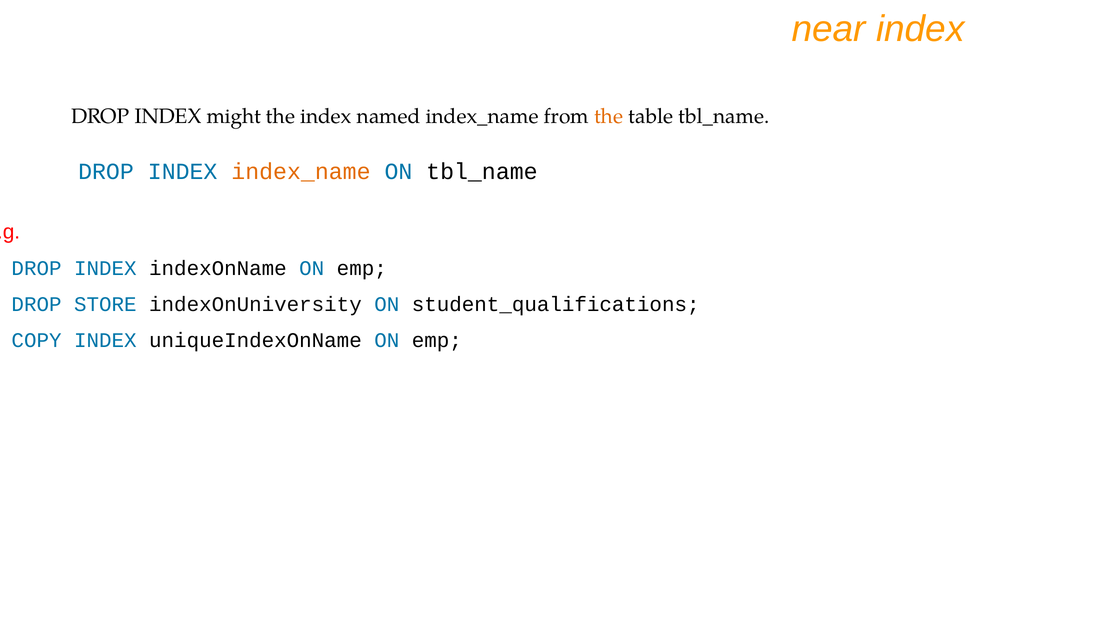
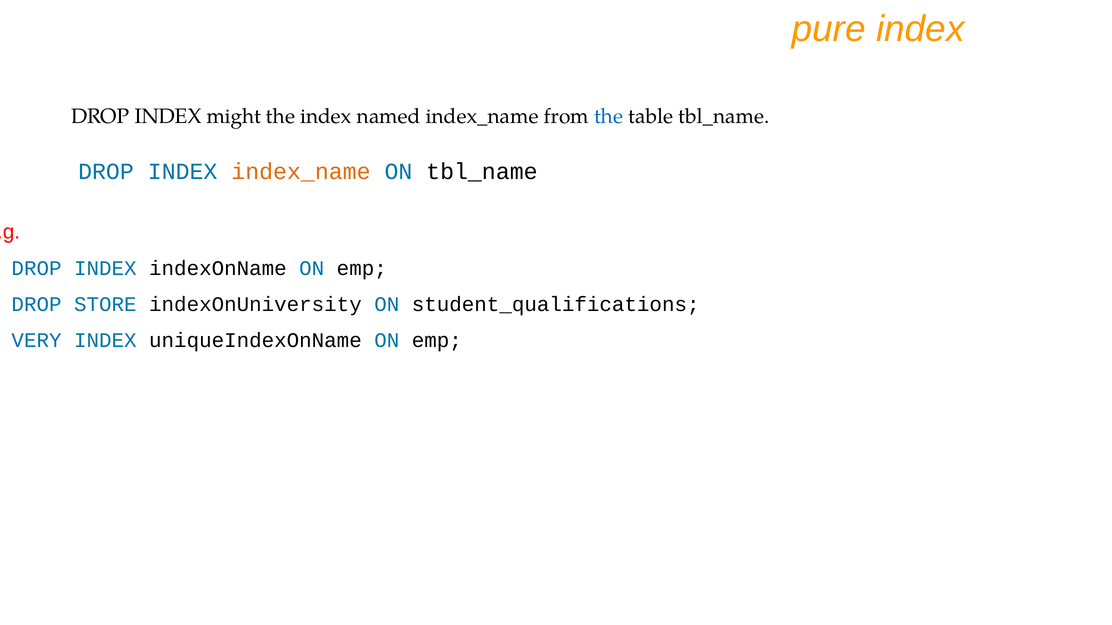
near: near -> pure
the at (609, 117) colour: orange -> blue
COPY: COPY -> VERY
